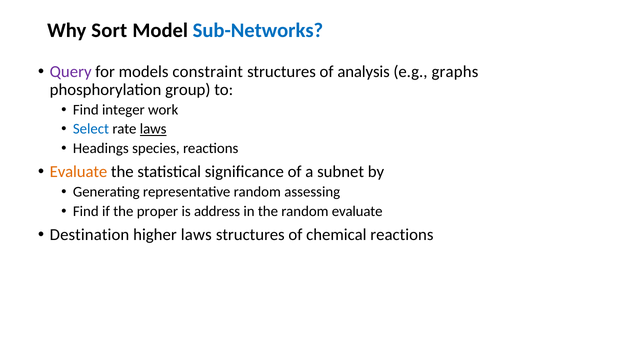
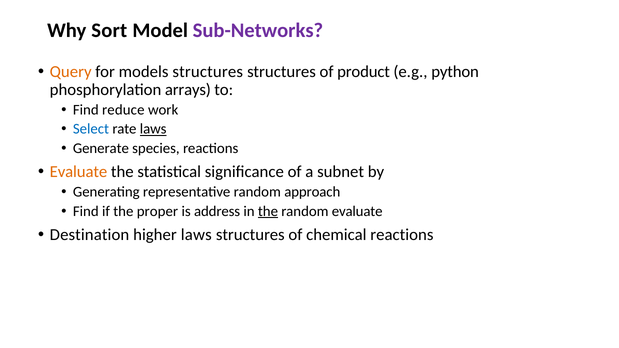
Sub-Networks colour: blue -> purple
Query colour: purple -> orange
models constraint: constraint -> structures
analysis: analysis -> product
graphs: graphs -> python
group: group -> arrays
integer: integer -> reduce
Headings: Headings -> Generate
assessing: assessing -> approach
the at (268, 211) underline: none -> present
